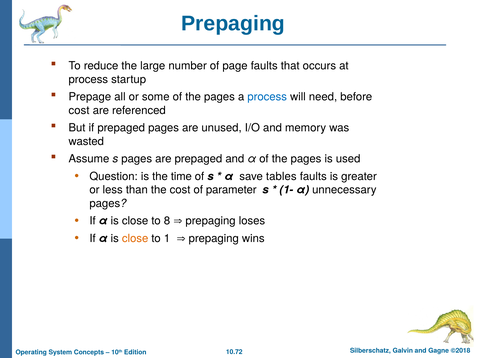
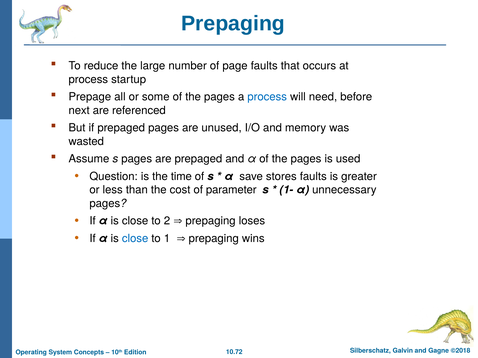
cost at (79, 111): cost -> next
tables: tables -> stores
8: 8 -> 2
close at (135, 239) colour: orange -> blue
